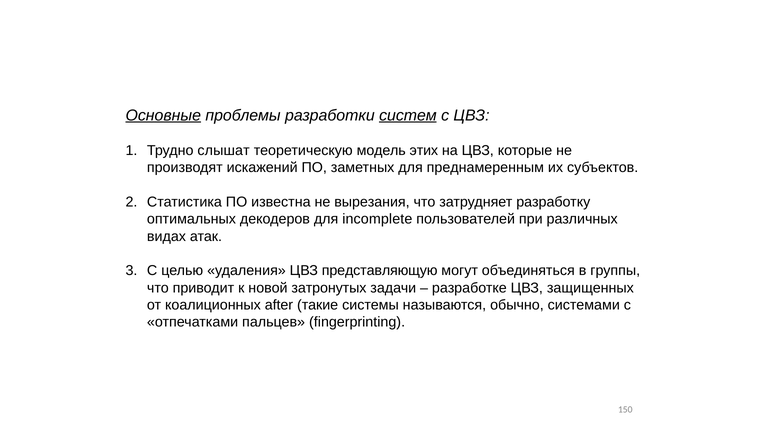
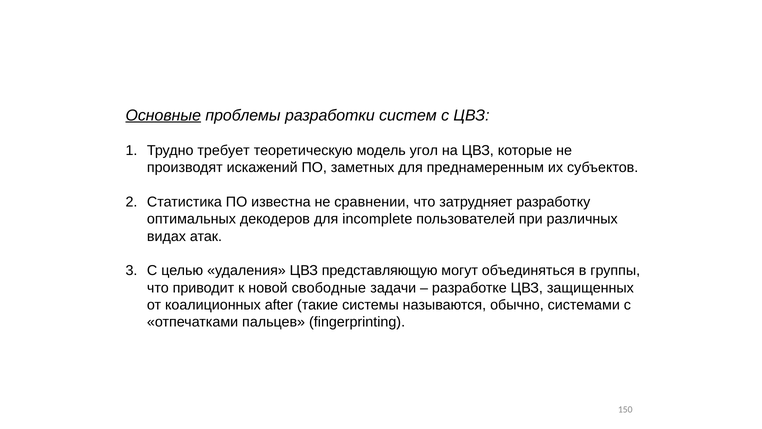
систем underline: present -> none
слышат: слышат -> требует
этих: этих -> угол
вырезания: вырезания -> сравнении
затронутых: затронутых -> свободные
